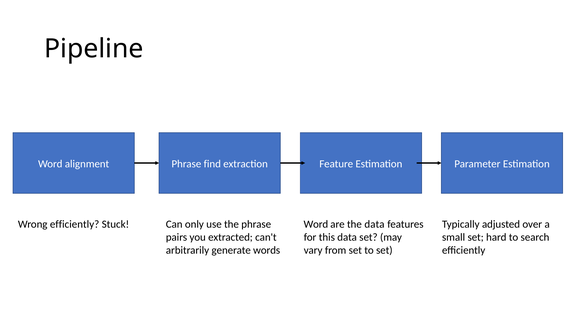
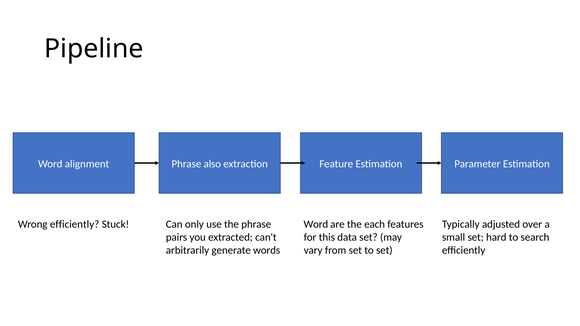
find: find -> also
the data: data -> each
